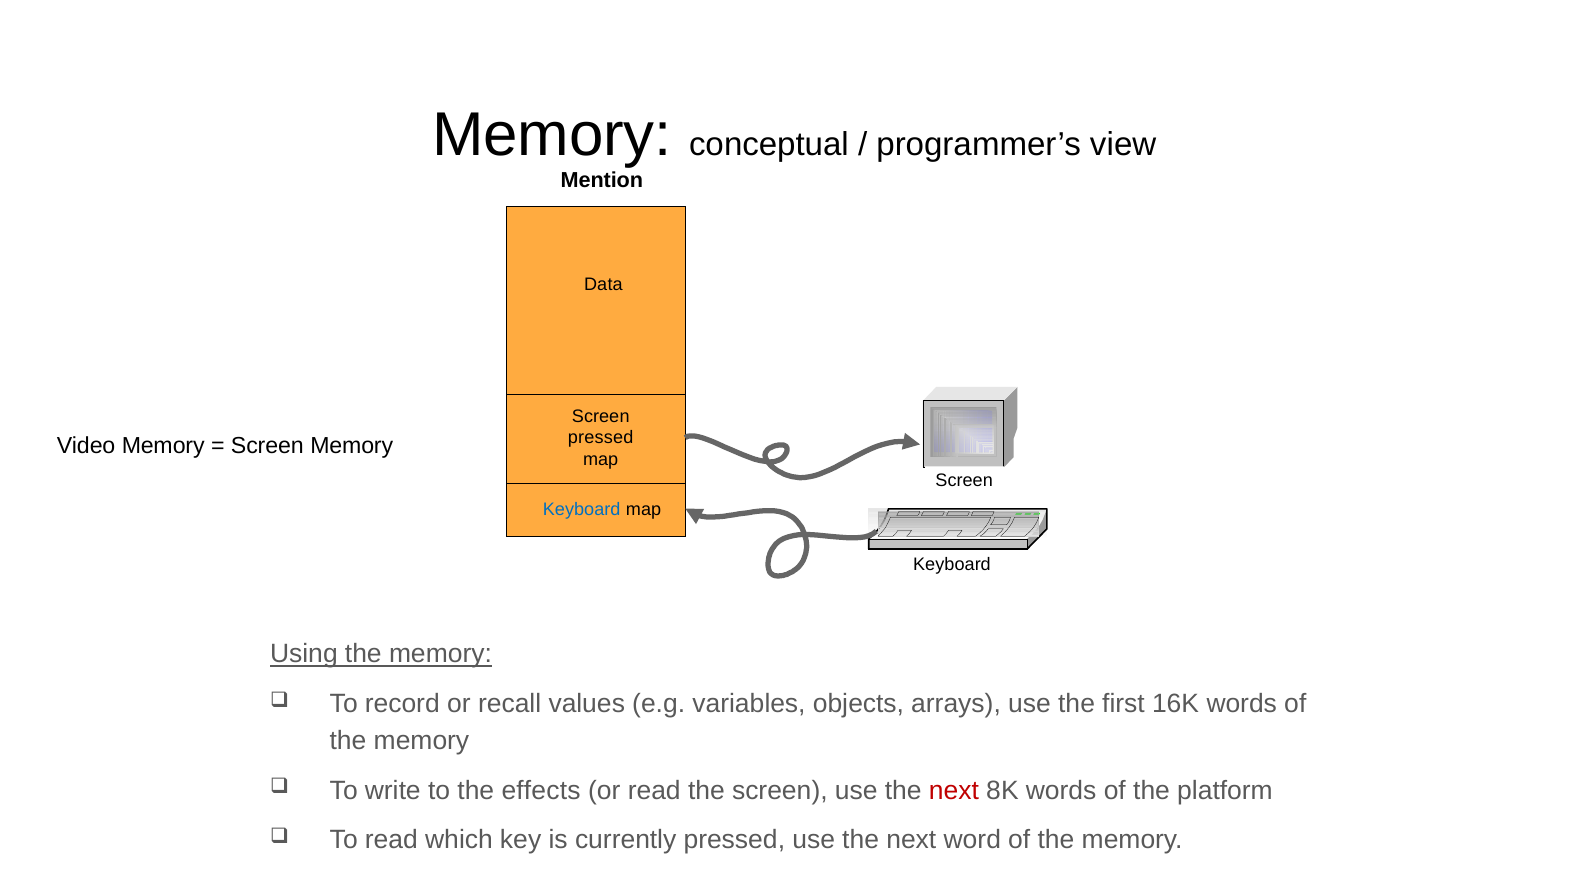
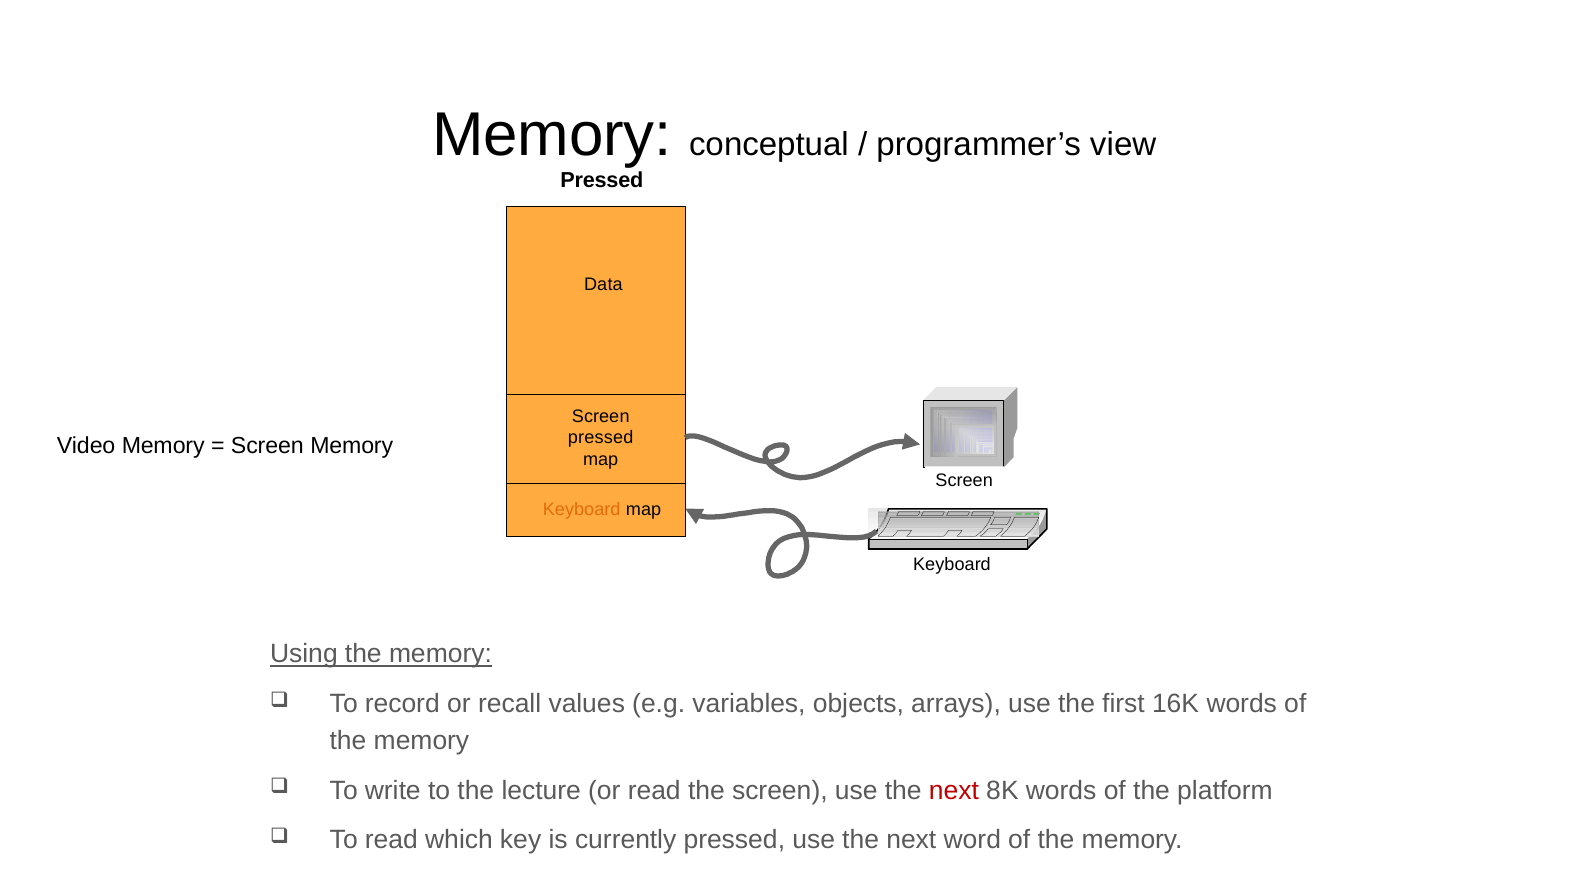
Mention at (602, 180): Mention -> Pressed
Keyboard at (582, 509) colour: blue -> orange
effects: effects -> lecture
